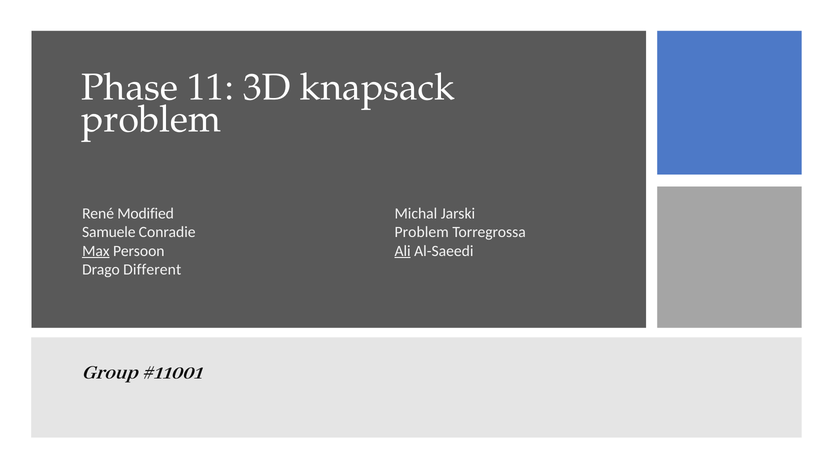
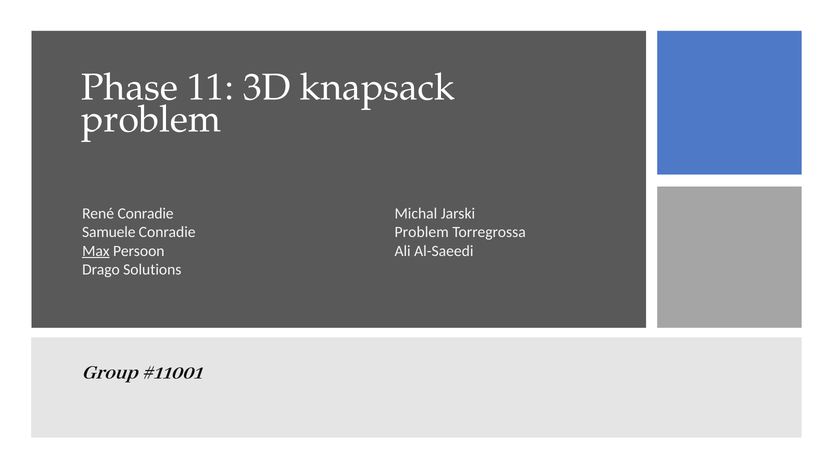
René Modified: Modified -> Conradie
Ali underline: present -> none
Different: Different -> Solutions
